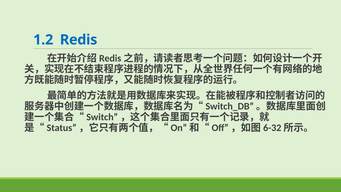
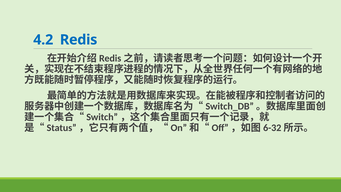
1.2: 1.2 -> 4.2
